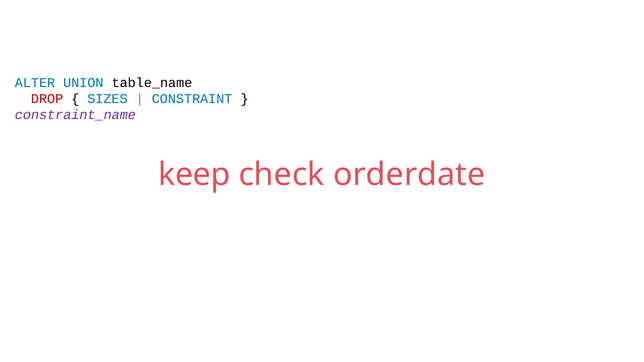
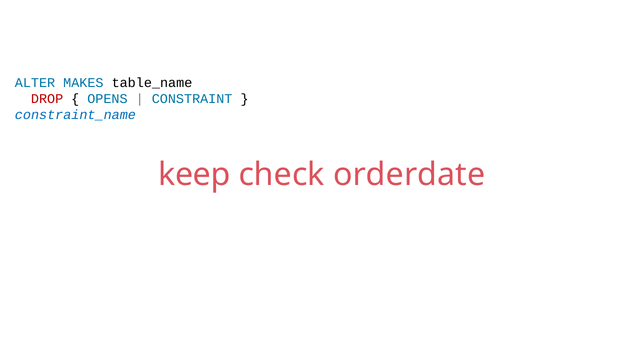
UNION: UNION -> MAKES
SIZES: SIZES -> OPENS
constraint_name colour: purple -> blue
